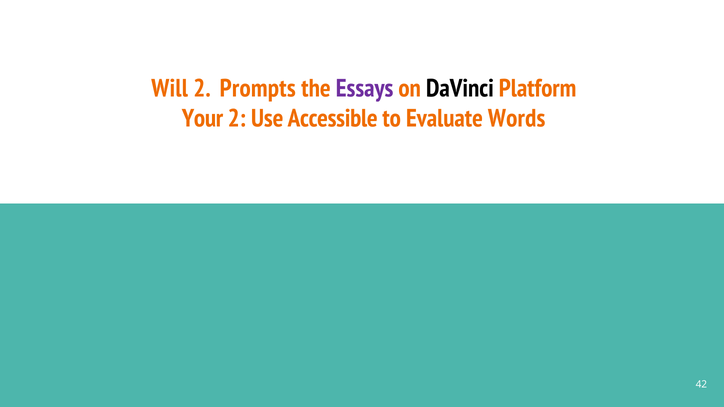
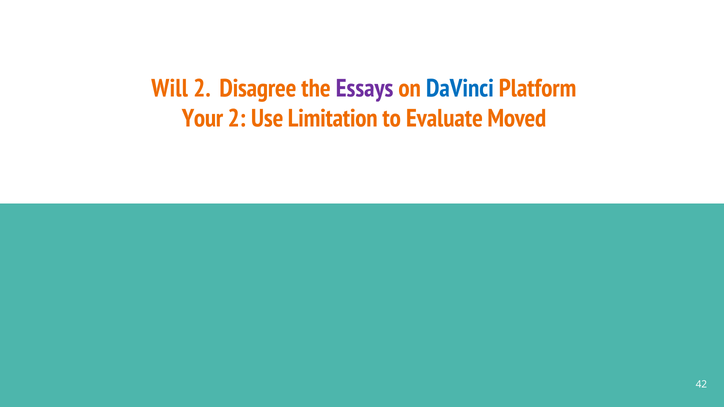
Prompts: Prompts -> Disagree
DaVinci colour: black -> blue
Accessible: Accessible -> Limitation
Words: Words -> Moved
